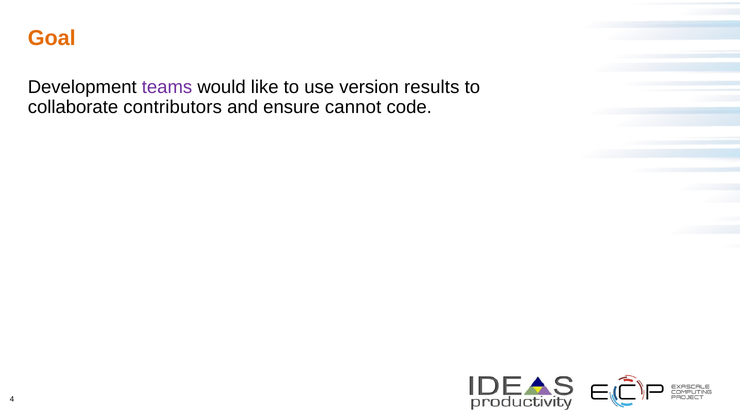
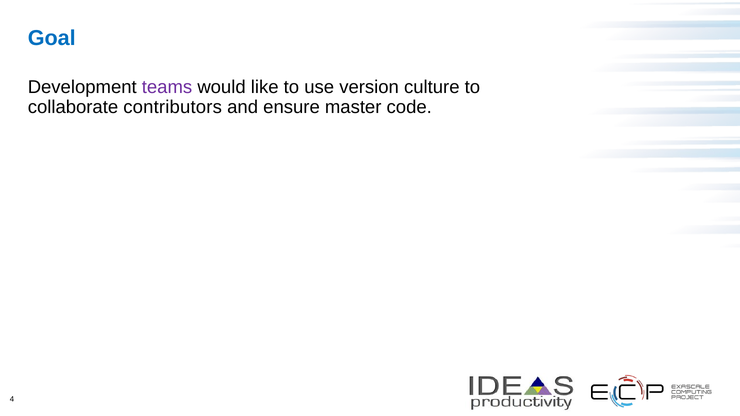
Goal colour: orange -> blue
results: results -> culture
cannot: cannot -> master
